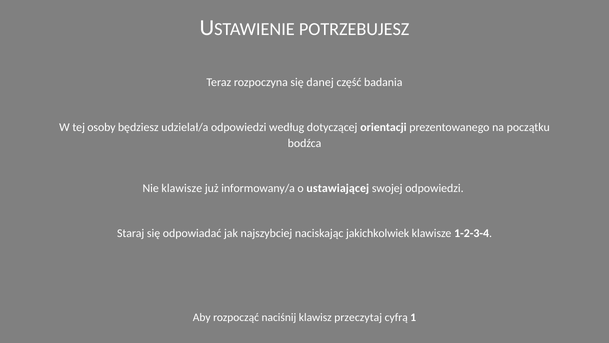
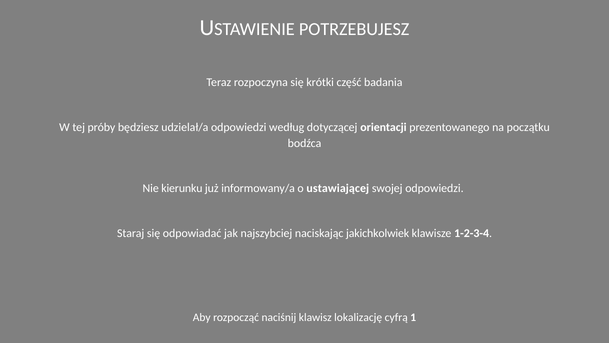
danej: danej -> krótki
osoby: osoby -> próby
Nie klawisze: klawisze -> kierunku
przeczytaj: przeczytaj -> lokalizację
